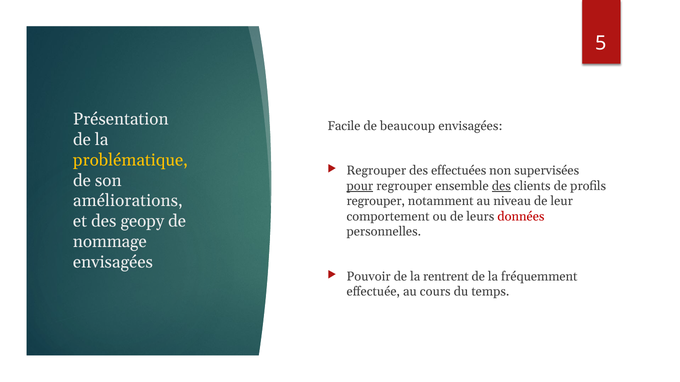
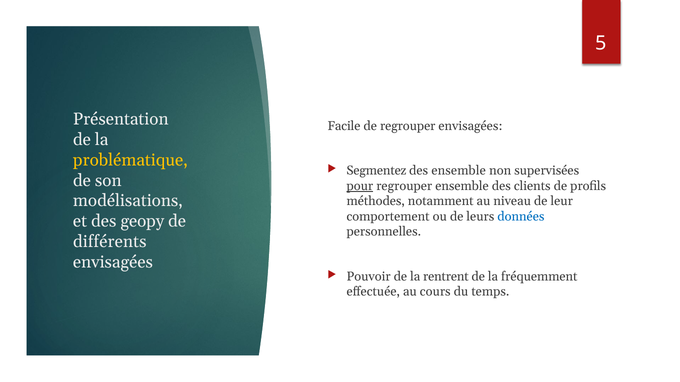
de beaucoup: beaucoup -> regrouper
Regrouper at (376, 171): Regrouper -> Segmentez
des effectuées: effectuées -> ensemble
des at (501, 186) underline: present -> none
améliorations: améliorations -> modélisations
regrouper at (376, 201): regrouper -> méthodes
données colour: red -> blue
nommage: nommage -> différents
